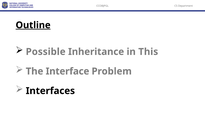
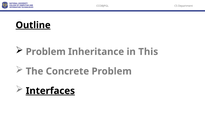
Possible at (46, 51): Possible -> Problem
Interface: Interface -> Concrete
Interfaces underline: none -> present
